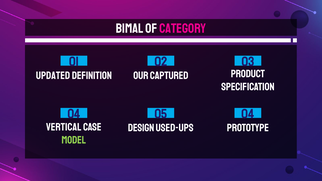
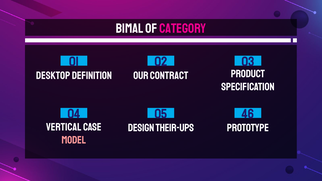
UPDATED: UPDATED -> DESKTOP
captured: captured -> contract
05 04: 04 -> 46
used-ups: used-ups -> their-ups
model colour: light green -> pink
